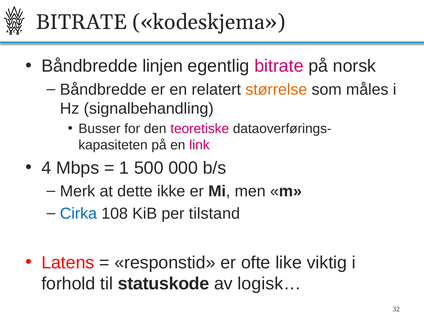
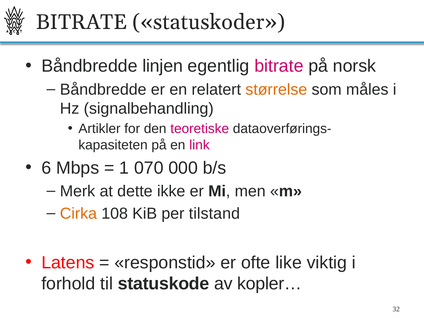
kodeskjema: kodeskjema -> statuskoder
Busser: Busser -> Artikler
4: 4 -> 6
500: 500 -> 070
Cirka colour: blue -> orange
logisk…: logisk… -> kopler…
